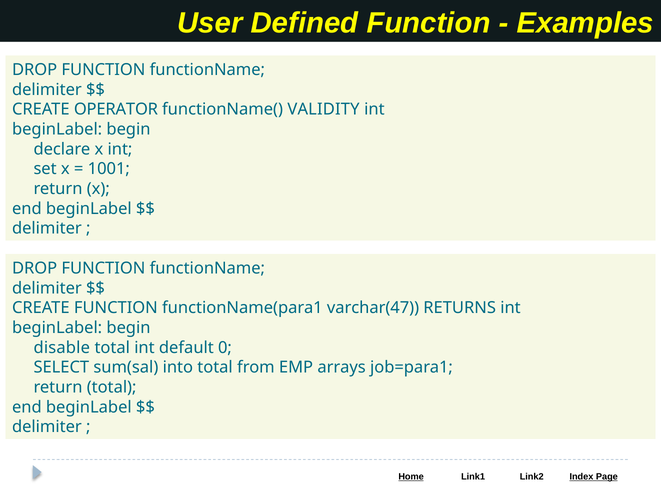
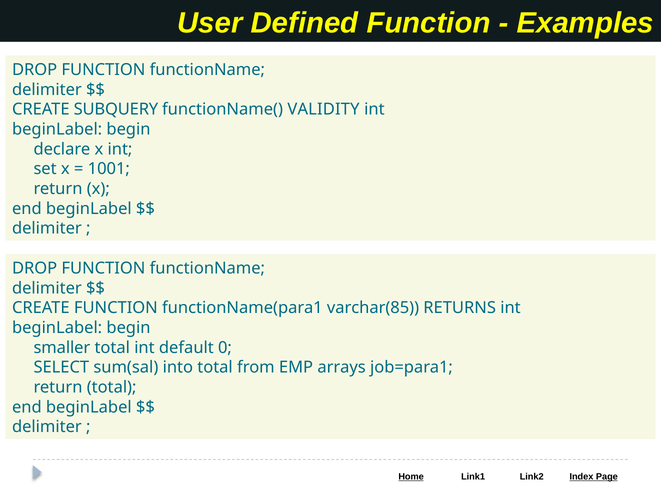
OPERATOR: OPERATOR -> SUBQUERY
varchar(47: varchar(47 -> varchar(85
disable: disable -> smaller
